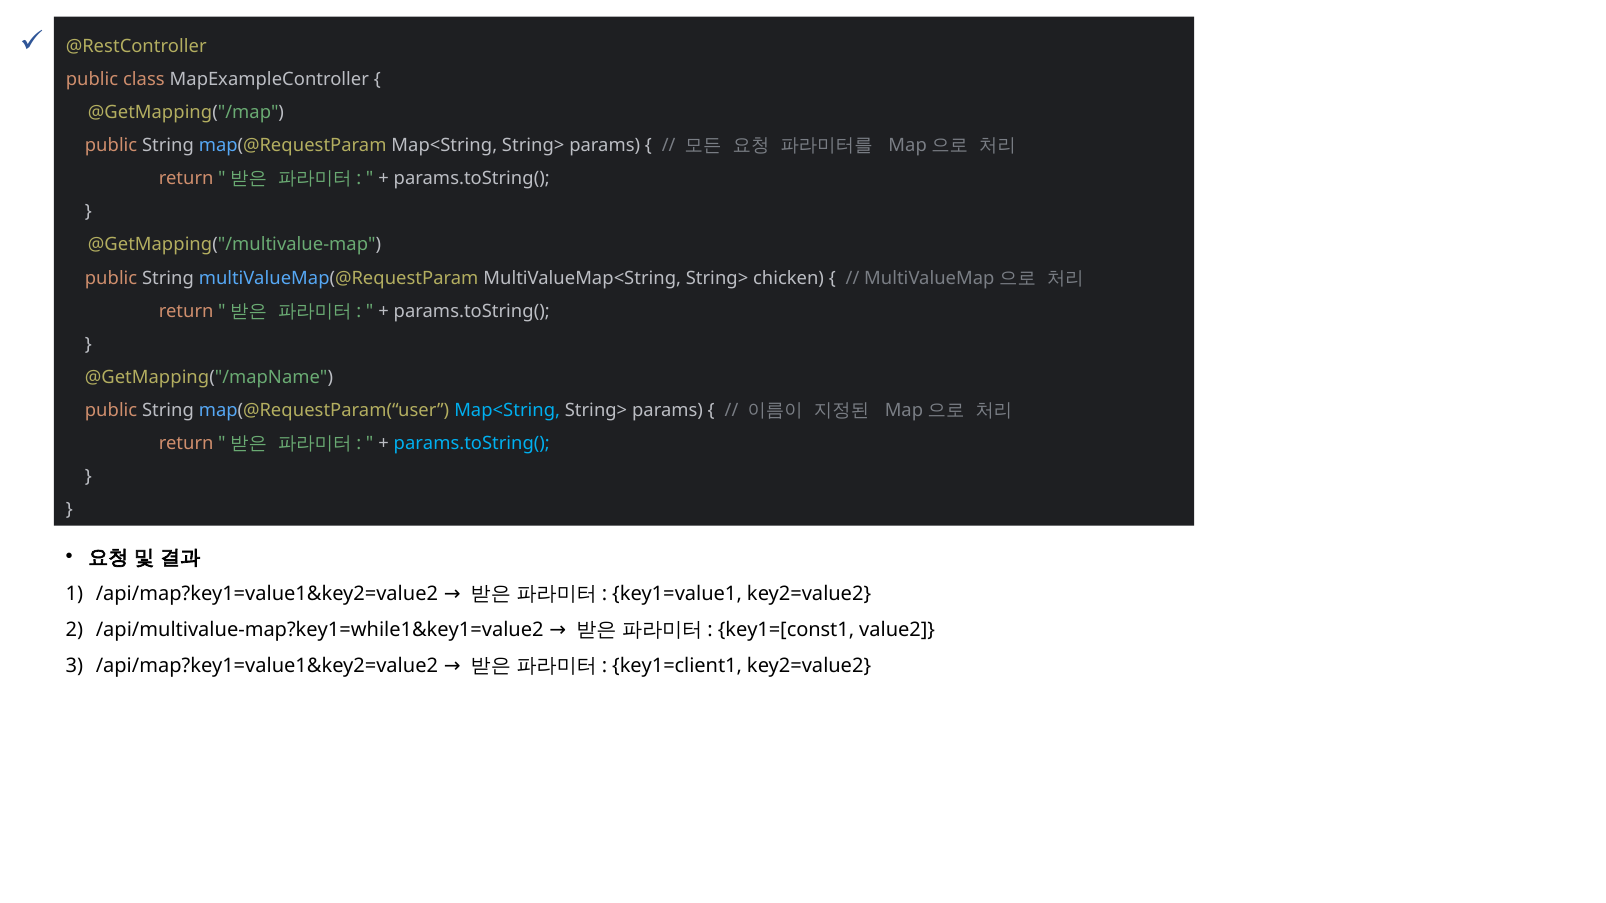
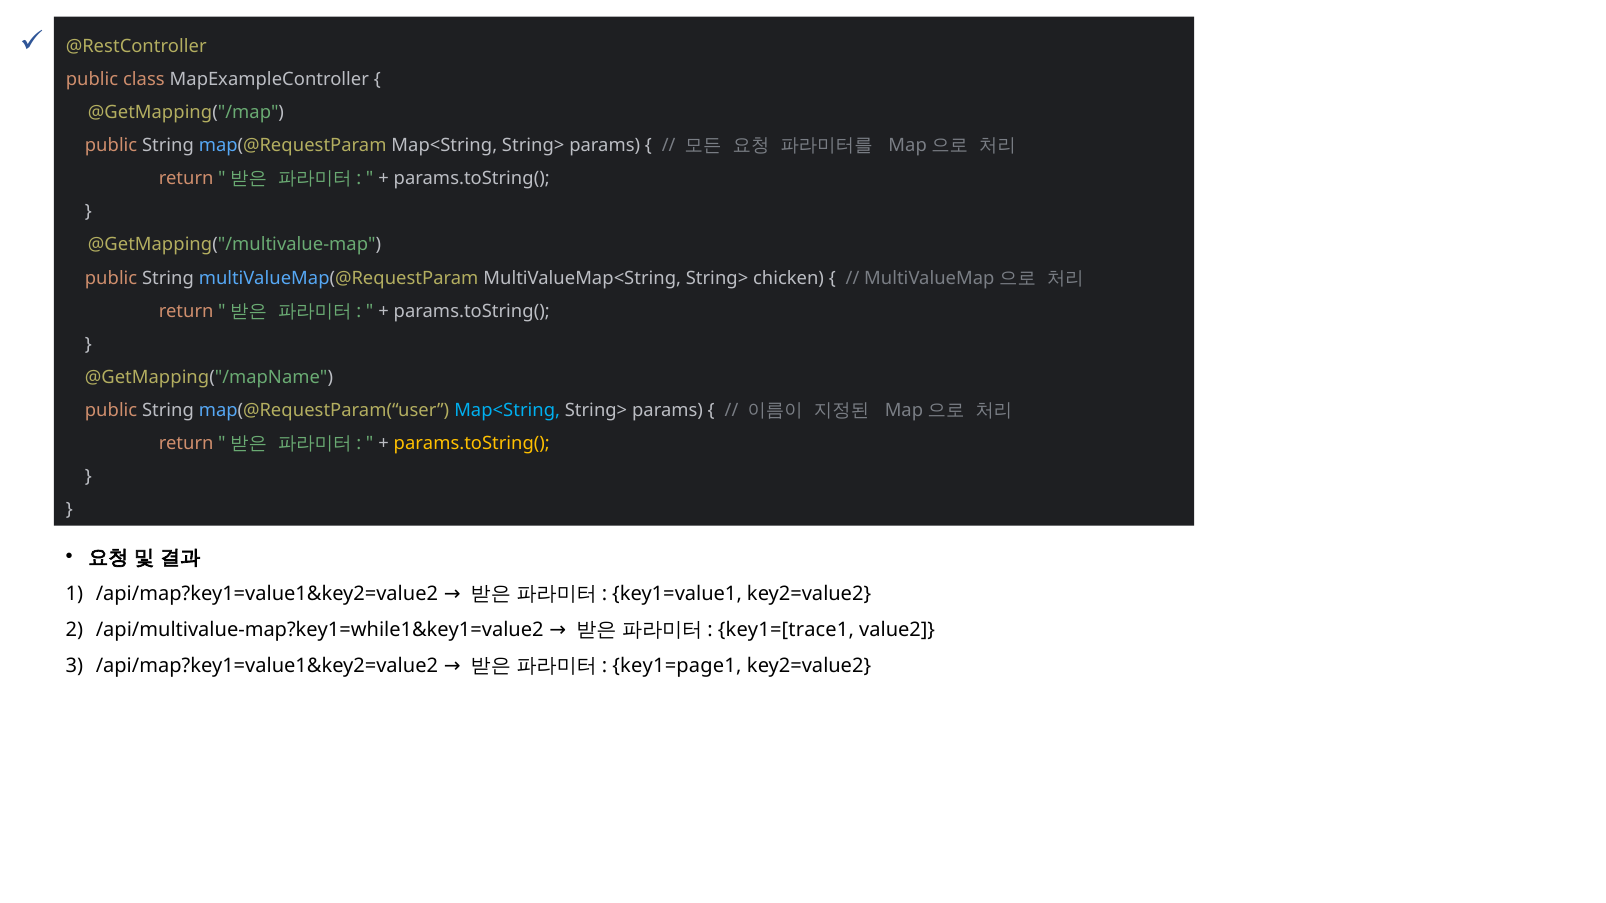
params.toString( at (472, 444) colour: light blue -> yellow
key1=[const1: key1=[const1 -> key1=[trace1
key1=client1: key1=client1 -> key1=page1
